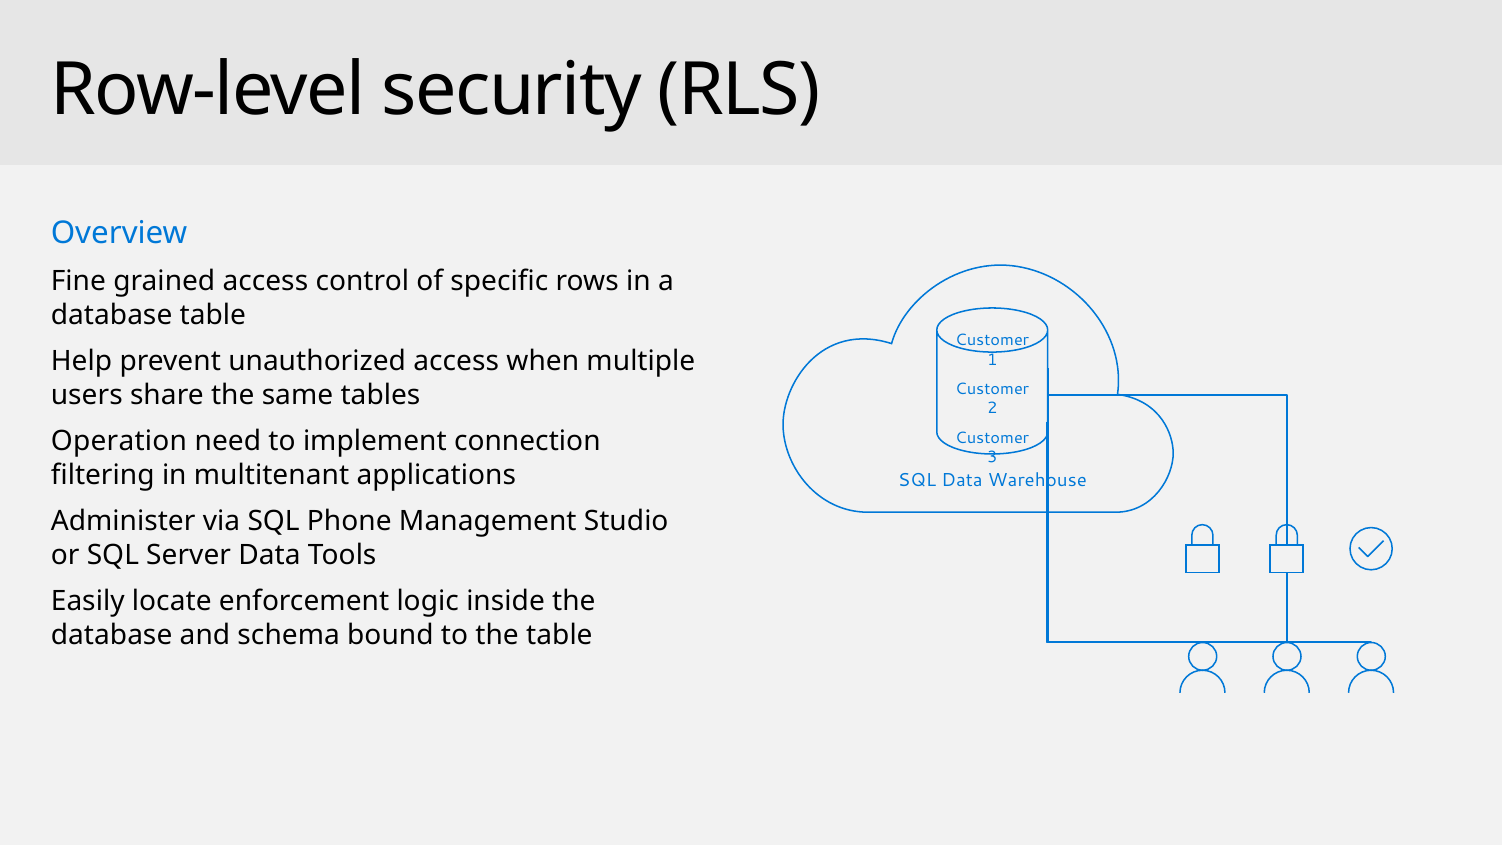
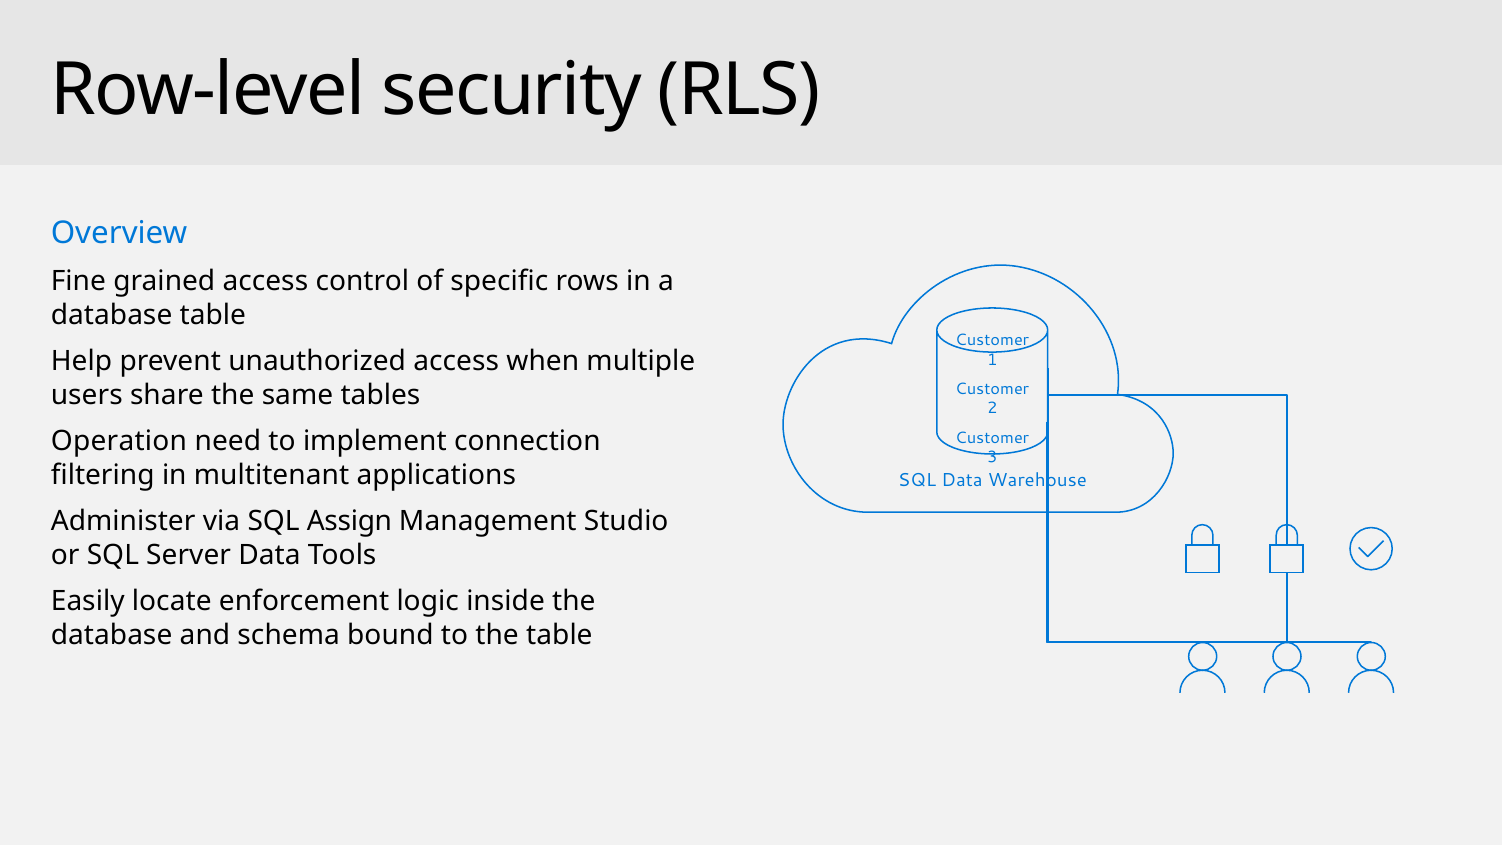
Phone: Phone -> Assign
